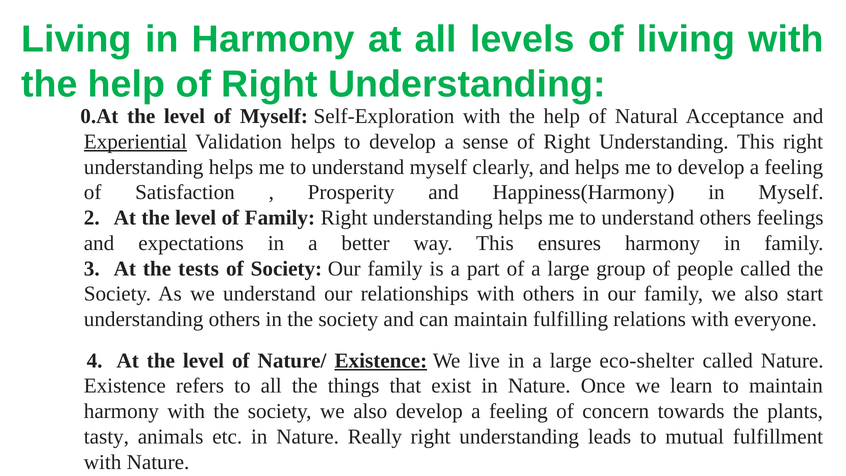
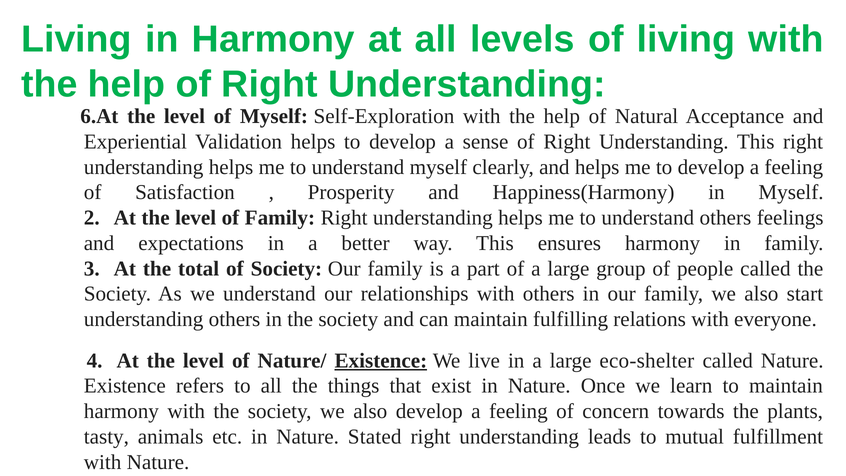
0.At: 0.At -> 6.At
Experiential underline: present -> none
tests: tests -> total
Really: Really -> Stated
